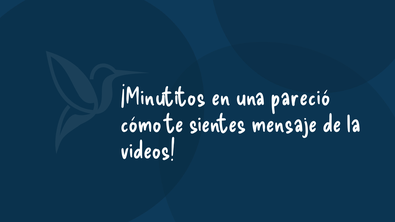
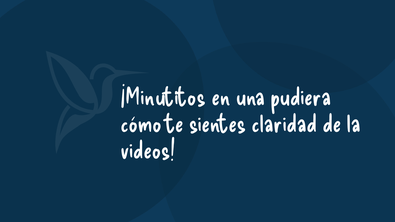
pareció: pareció -> pudiera
mensaje: mensaje -> claridad
